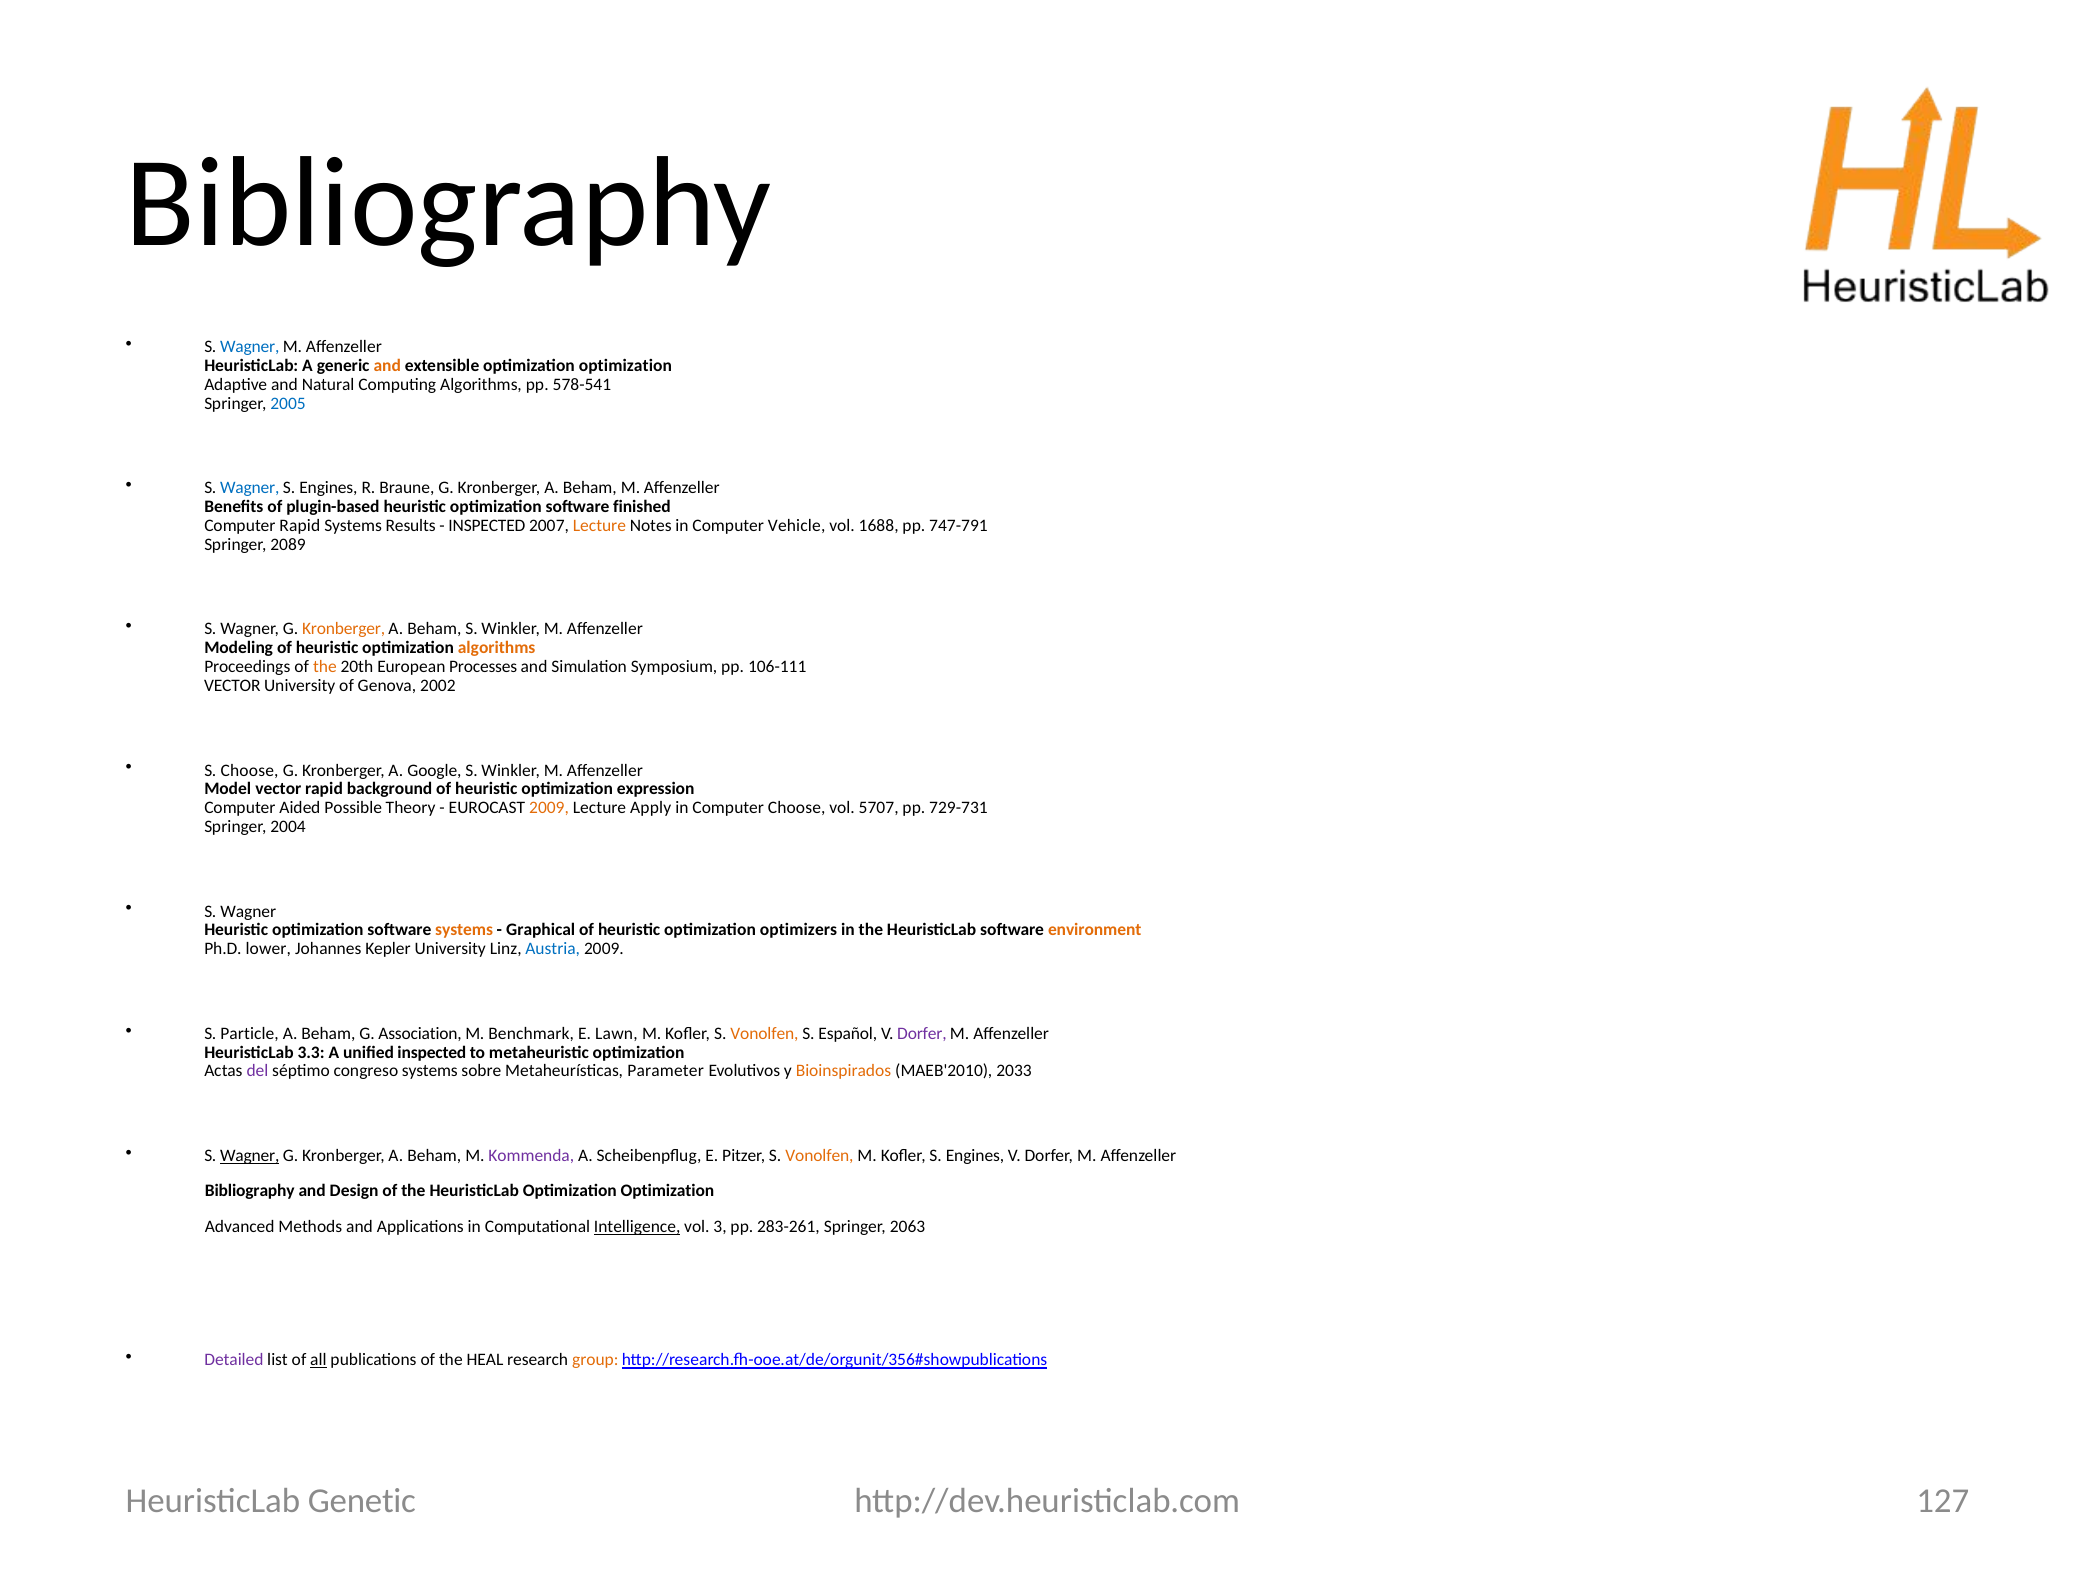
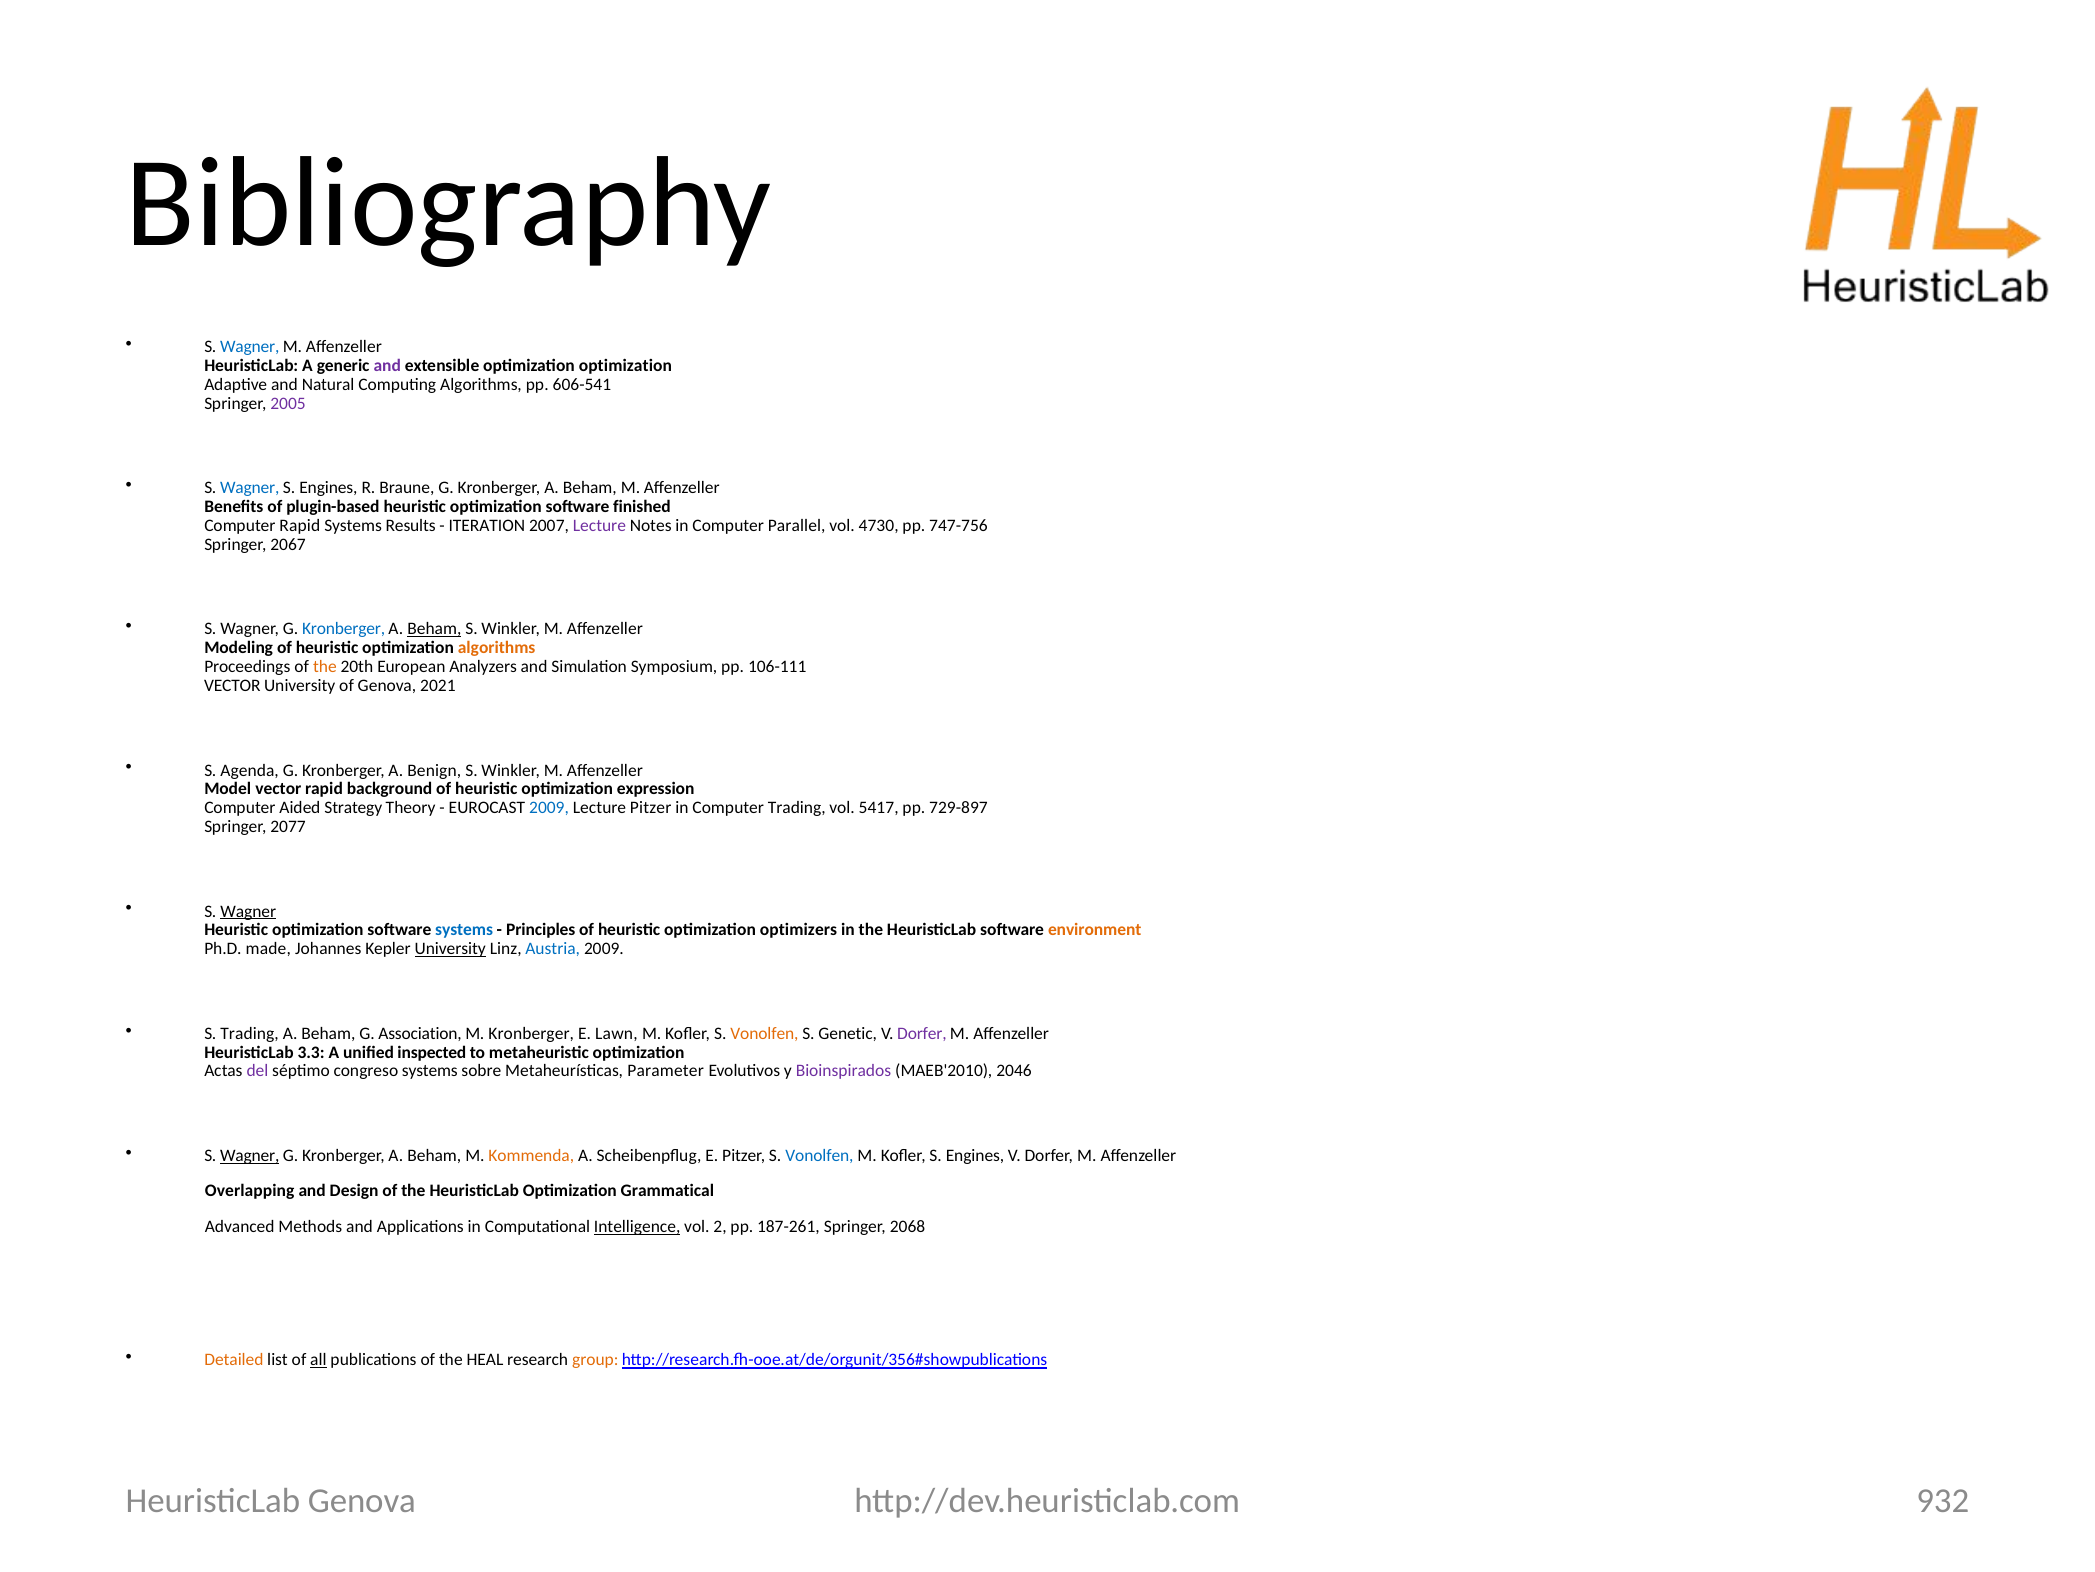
and at (387, 366) colour: orange -> purple
578-541: 578-541 -> 606-541
2005 colour: blue -> purple
INSPECTED at (487, 526): INSPECTED -> ITERATION
Lecture at (599, 526) colour: orange -> purple
Vehicle: Vehicle -> Parallel
1688: 1688 -> 4730
747-791: 747-791 -> 747-756
2089: 2089 -> 2067
Kronberger at (344, 629) colour: orange -> blue
Beham at (434, 629) underline: none -> present
Processes: Processes -> Analyzers
2002: 2002 -> 2021
S Choose: Choose -> Agenda
Google: Google -> Benign
Possible: Possible -> Strategy
2009 at (549, 808) colour: orange -> blue
Lecture Apply: Apply -> Pitzer
Computer Choose: Choose -> Trading
5707: 5707 -> 5417
729-731: 729-731 -> 729-897
2004: 2004 -> 2077
Wagner at (248, 911) underline: none -> present
systems at (464, 930) colour: orange -> blue
Graphical: Graphical -> Principles
lower: lower -> made
University at (450, 949) underline: none -> present
S Particle: Particle -> Trading
M Benchmark: Benchmark -> Kronberger
Español: Español -> Genetic
Bioinspirados colour: orange -> purple
2033: 2033 -> 2046
Kommenda colour: purple -> orange
Vonolfen at (819, 1155) colour: orange -> blue
Bibliography at (250, 1191): Bibliography -> Overlapping
HeuristicLab Optimization Optimization: Optimization -> Grammatical
3: 3 -> 2
283-261: 283-261 -> 187-261
2063: 2063 -> 2068
Detailed colour: purple -> orange
127: 127 -> 932
HeuristicLab Genetic: Genetic -> Genova
